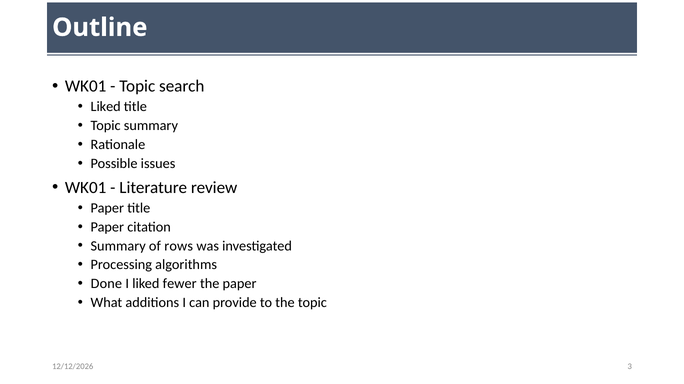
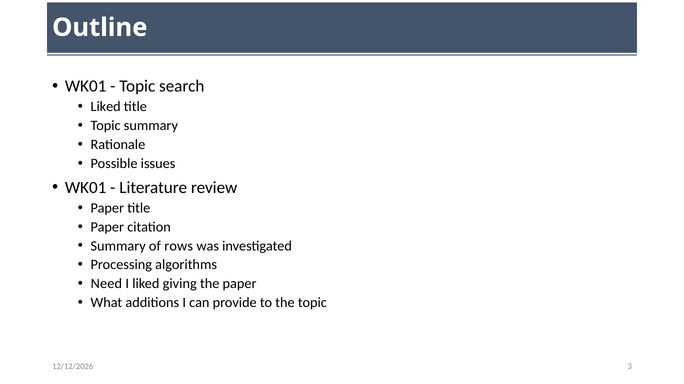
Done: Done -> Need
fewer: fewer -> giving
